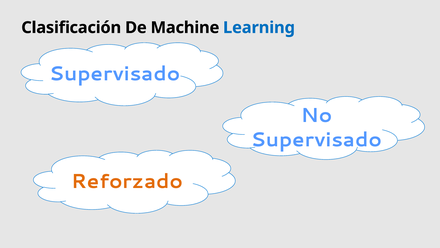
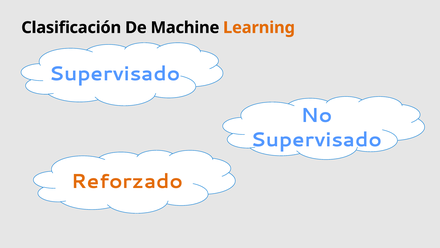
Learning colour: blue -> orange
